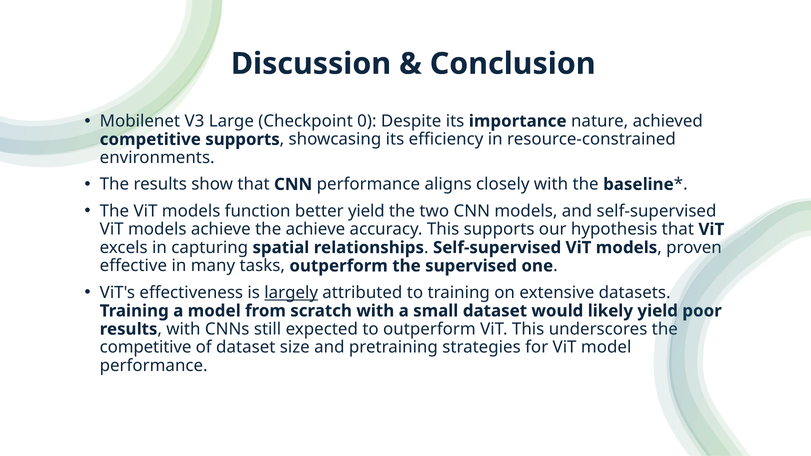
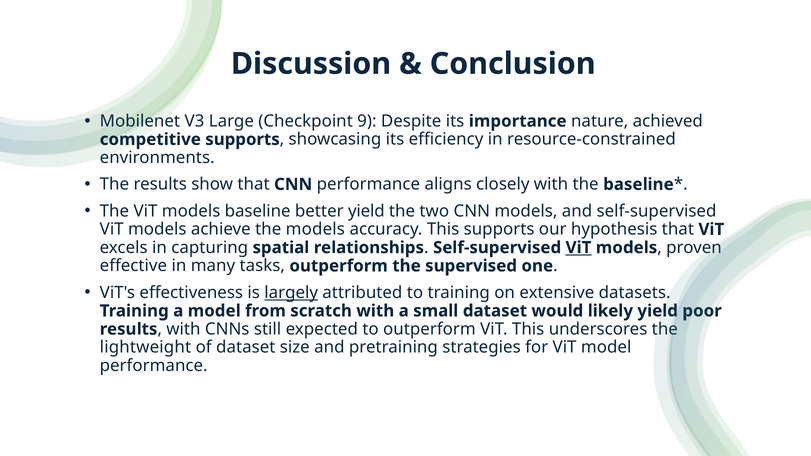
0: 0 -> 9
models function: function -> baseline
the achieve: achieve -> models
ViT at (578, 248) underline: none -> present
competitive at (146, 348): competitive -> lightweight
